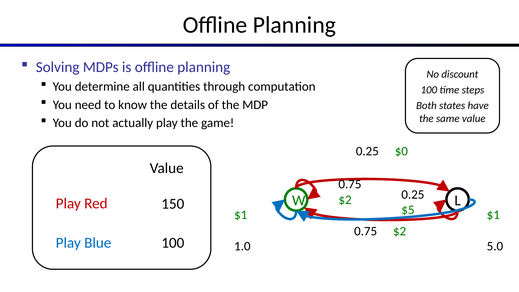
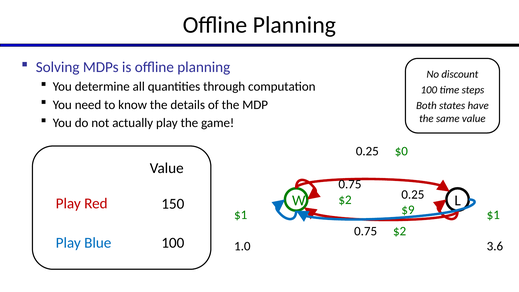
$5: $5 -> $9
5.0: 5.0 -> 3.6
